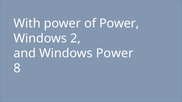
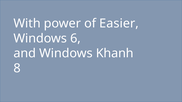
of Power: Power -> Easier
2: 2 -> 6
Windows Power: Power -> Khanh
